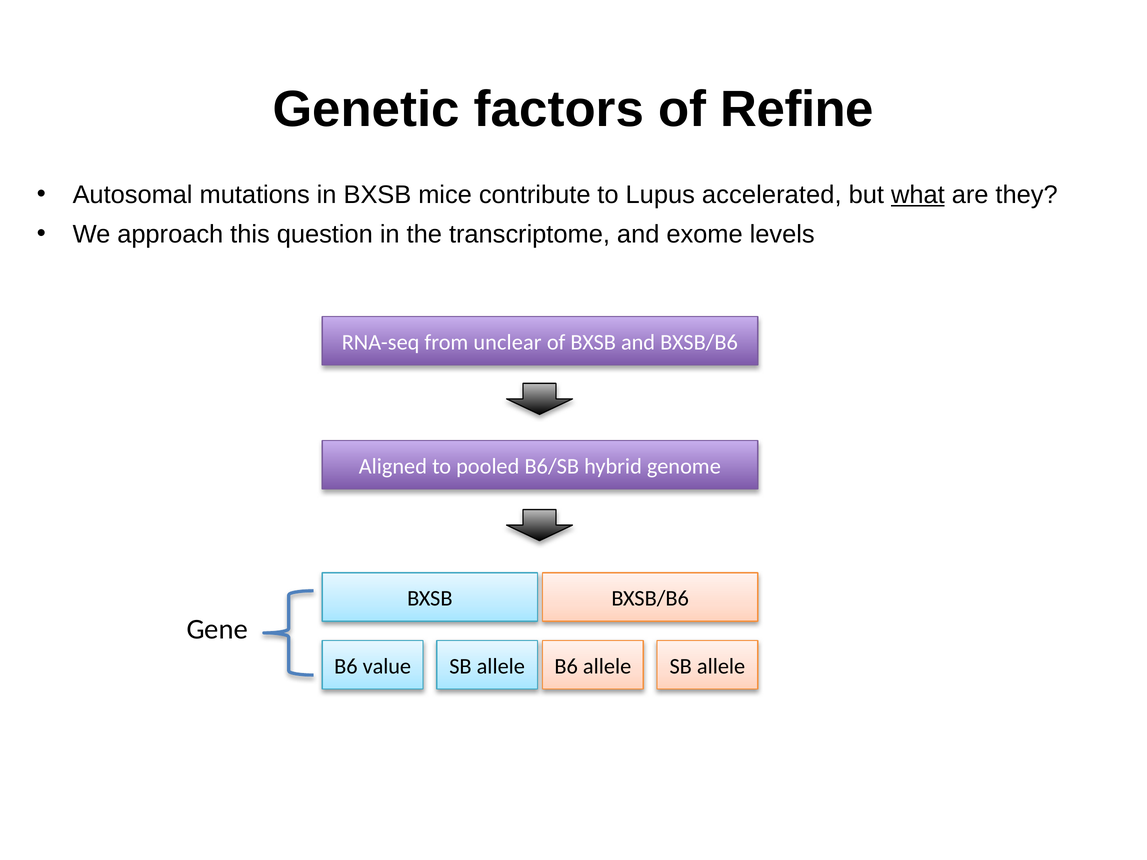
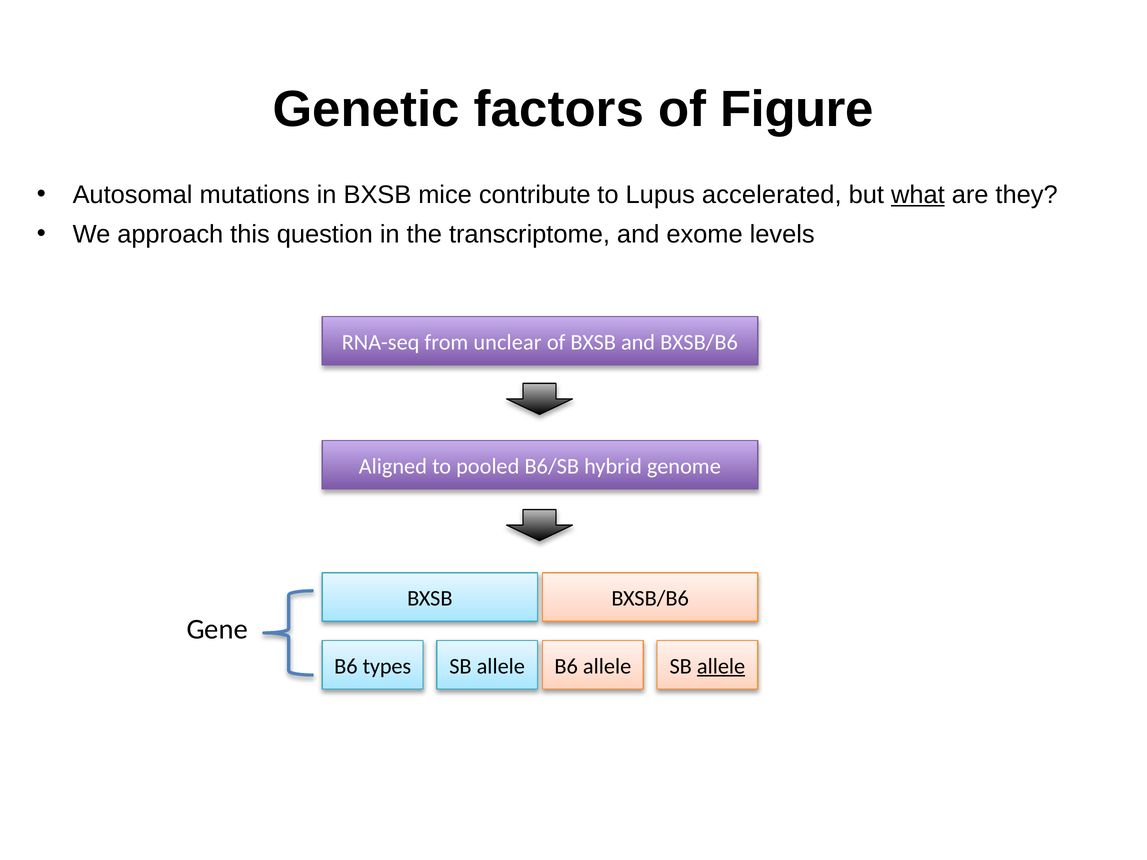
Refine: Refine -> Figure
value: value -> types
allele at (721, 666) underline: none -> present
